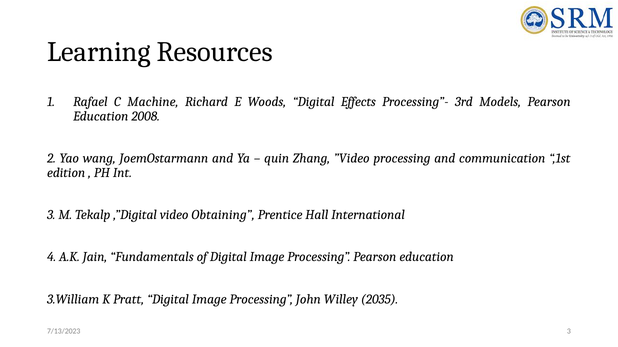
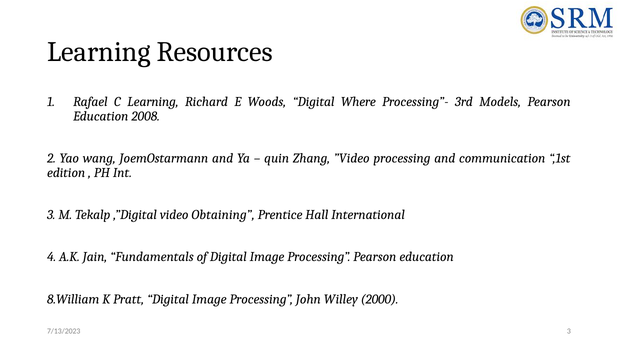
C Machine: Machine -> Learning
Effects: Effects -> Where
3.William: 3.William -> 8.William
2035: 2035 -> 2000
